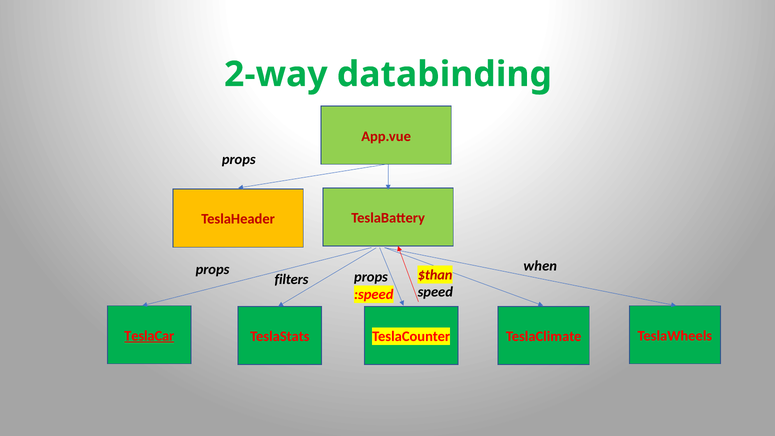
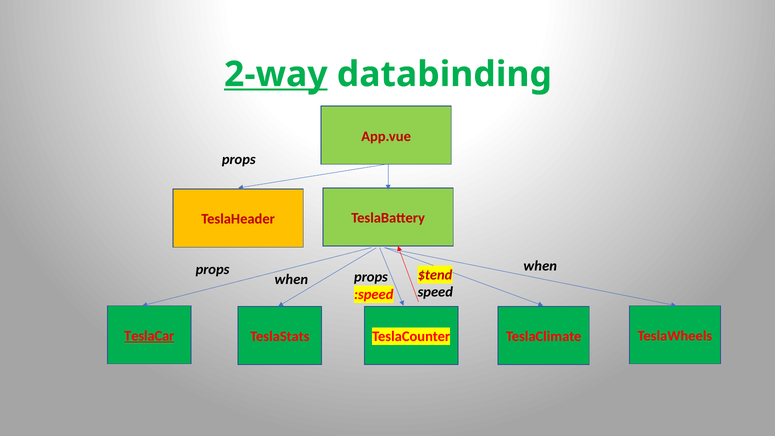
2-way underline: none -> present
$than: $than -> $tend
filters at (291, 279): filters -> when
